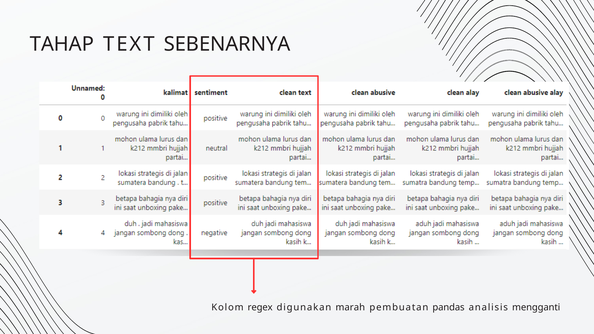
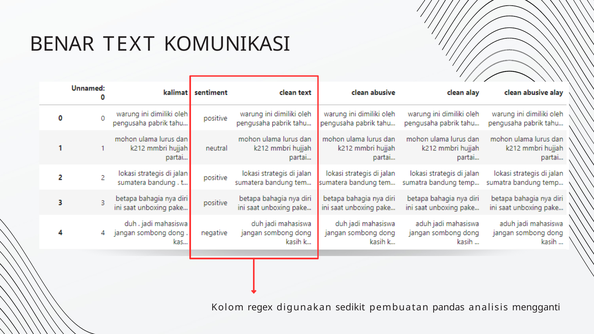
TAHAP: TAHAP -> BENAR
SEBENARNYA: SEBENARNYA -> KOMUNIKASI
marah: marah -> sedikit
